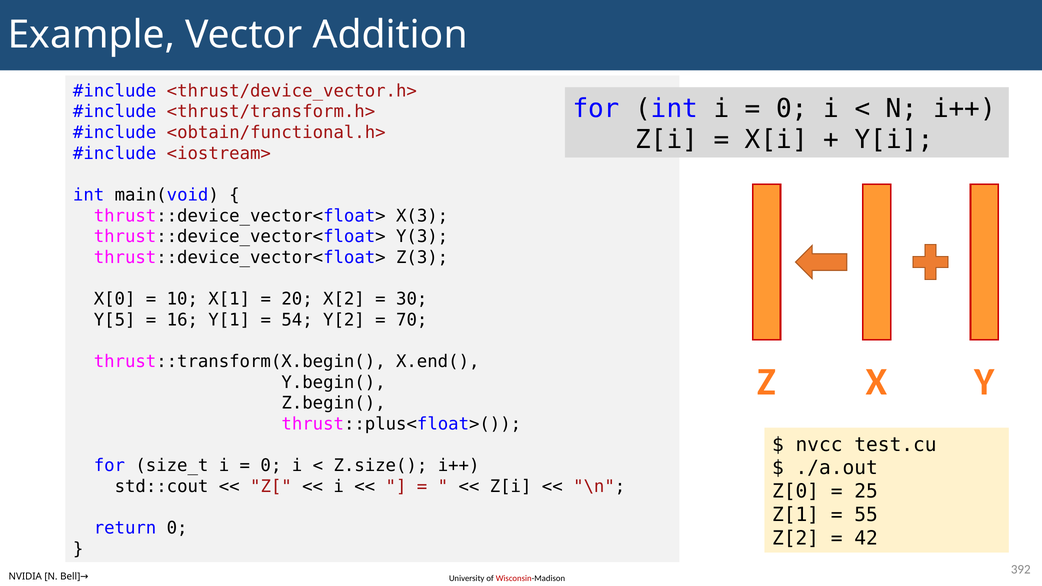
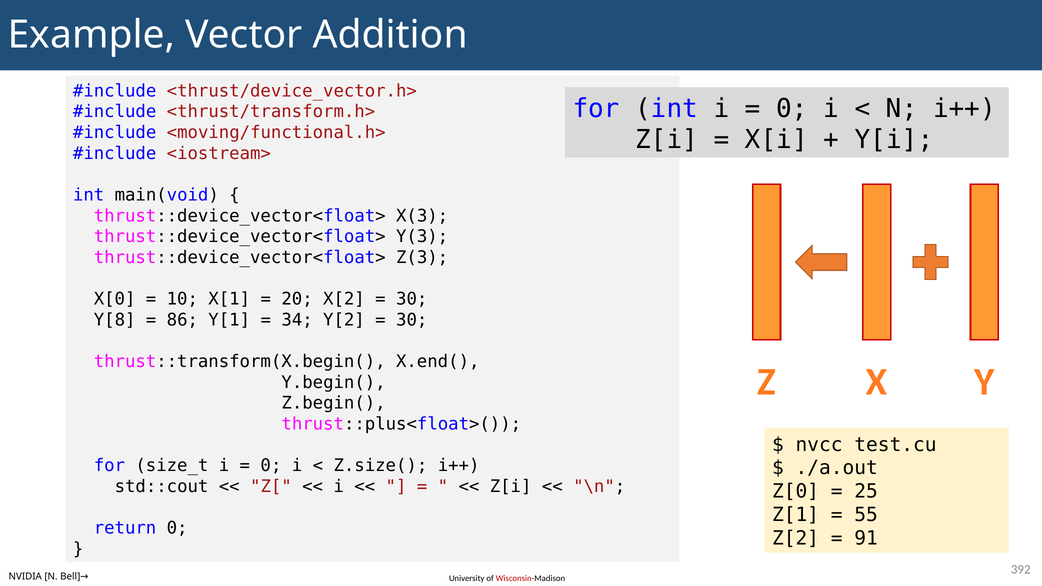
<obtain/functional.h>: <obtain/functional.h> -> <moving/functional.h>
Y[5: Y[5 -> Y[8
16: 16 -> 86
54: 54 -> 34
70 at (412, 320): 70 -> 30
42: 42 -> 91
